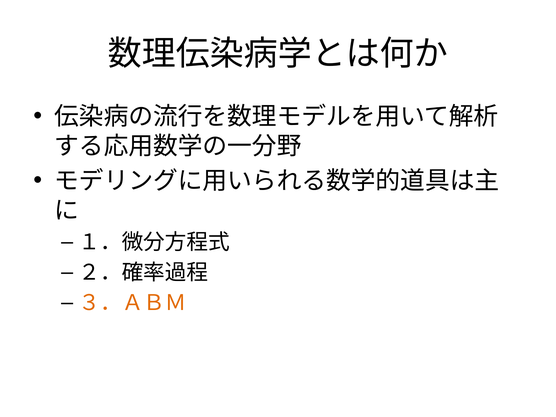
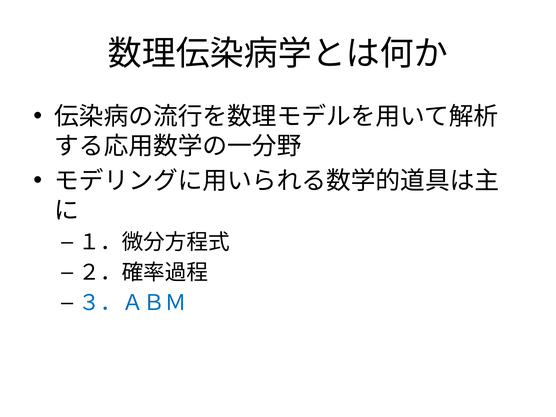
３．ＡＢＭ colour: orange -> blue
